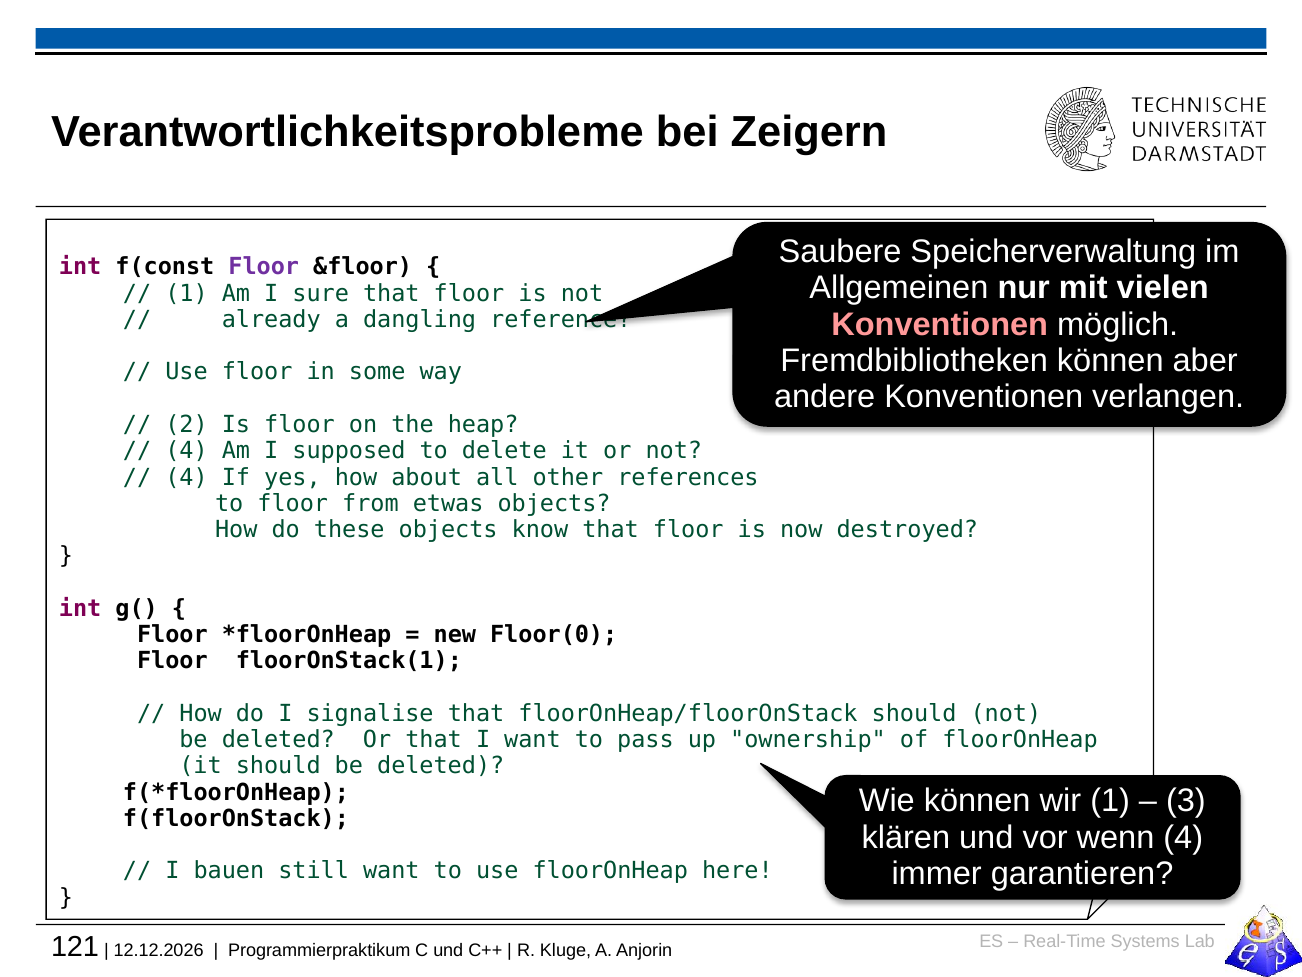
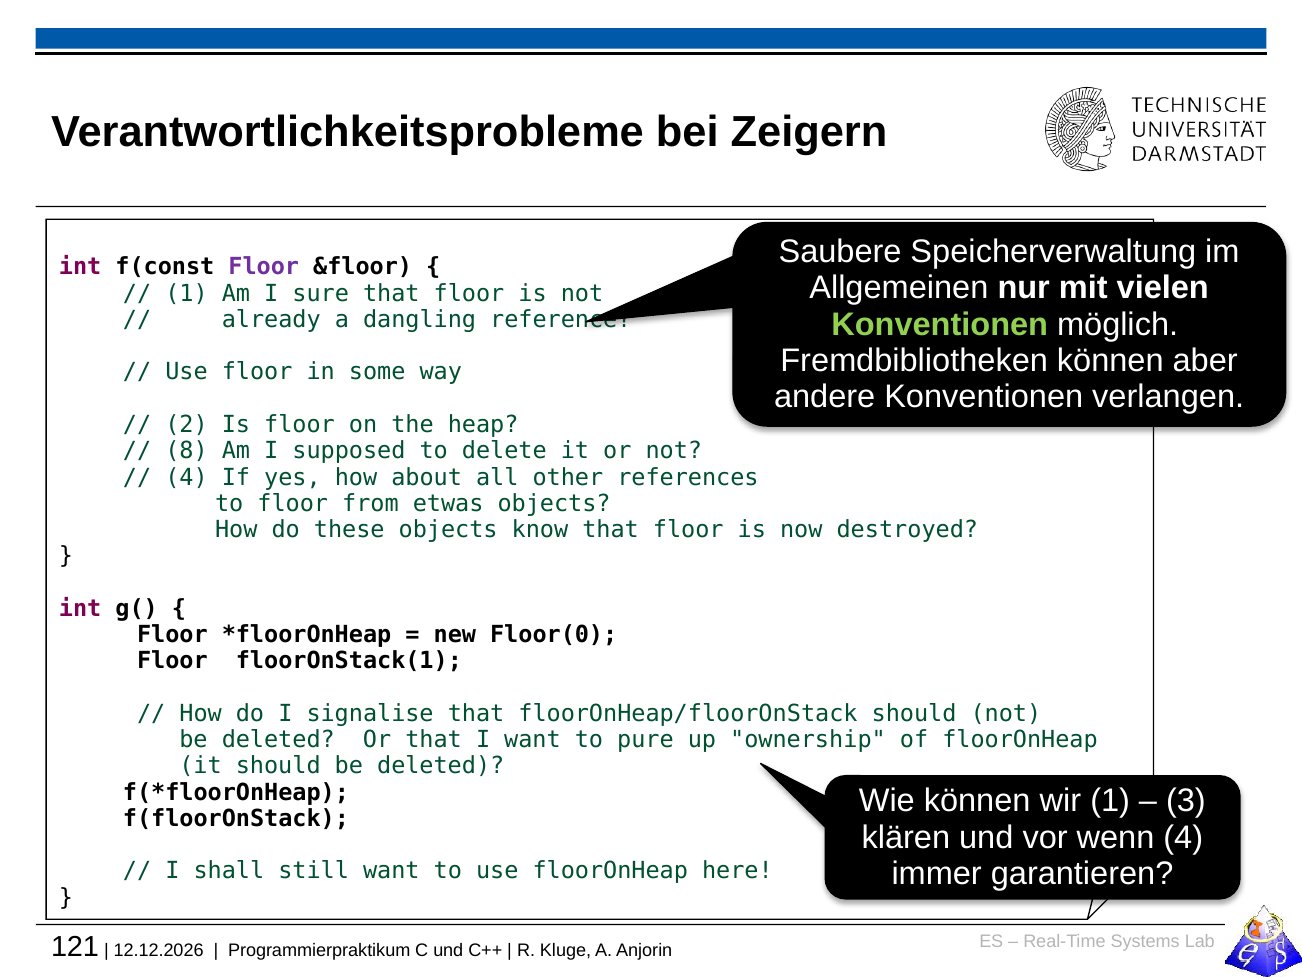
Konventionen at (940, 324) colour: pink -> light green
4 at (187, 451): 4 -> 8
pass: pass -> pure
bauen: bauen -> shall
